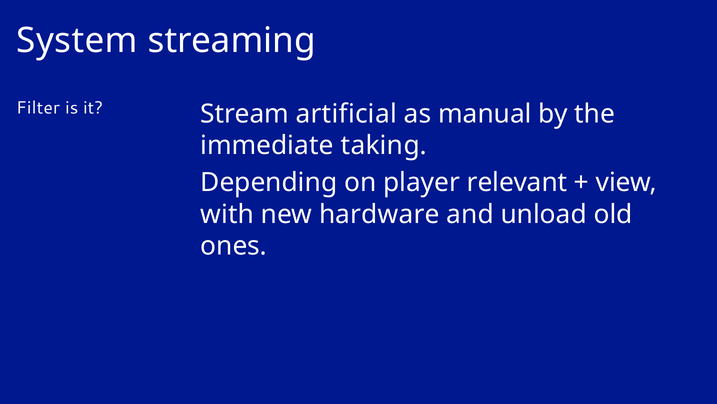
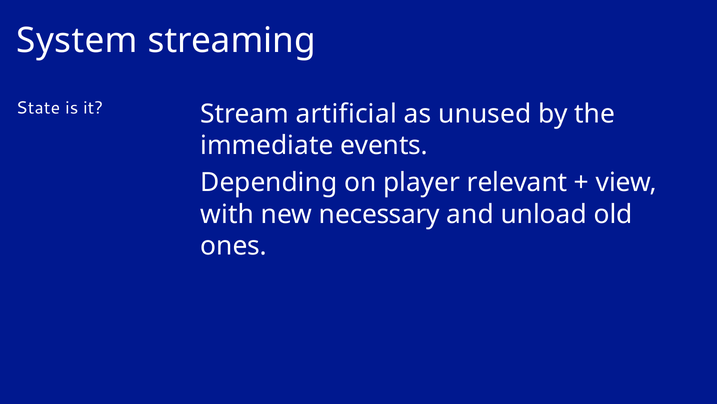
Filter: Filter -> State
manual: manual -> unused
taking: taking -> events
hardware: hardware -> necessary
